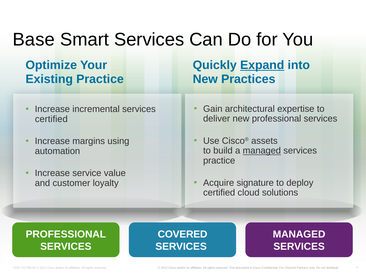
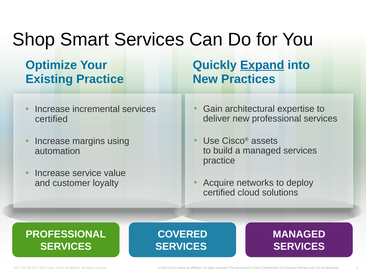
Base: Base -> Shop
managed at (262, 150) underline: present -> none
signature: signature -> networks
